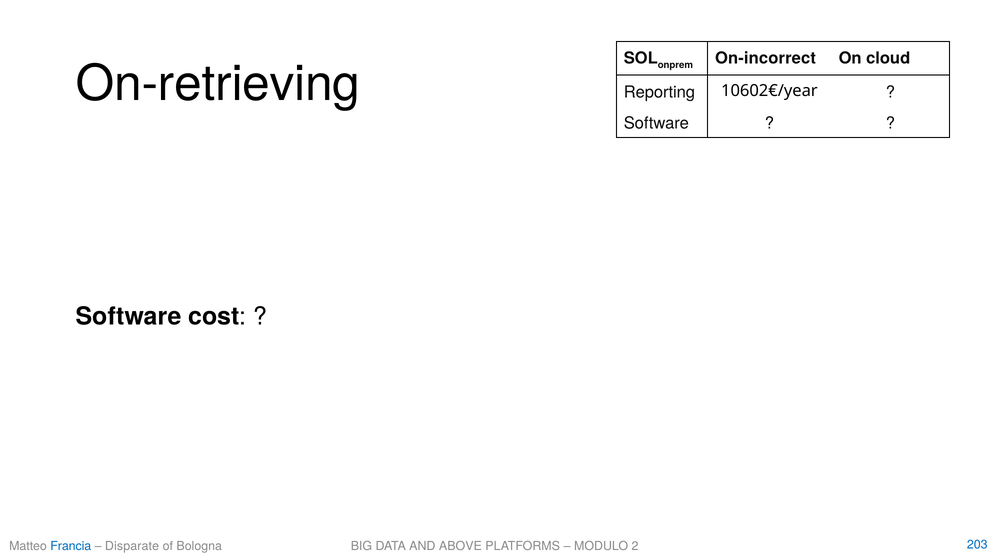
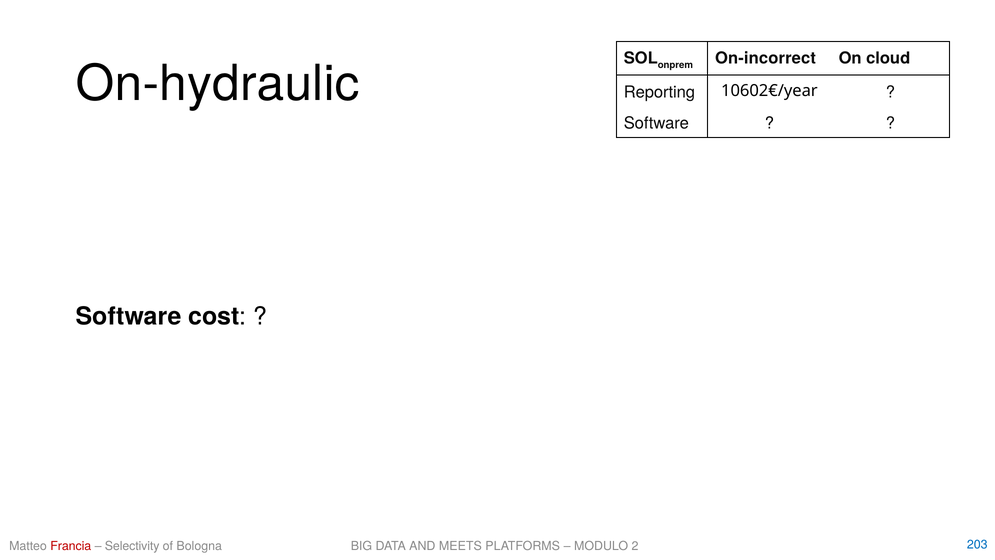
On-retrieving: On-retrieving -> On-hydraulic
Francia colour: blue -> red
Disparate: Disparate -> Selectivity
ABOVE: ABOVE -> MEETS
